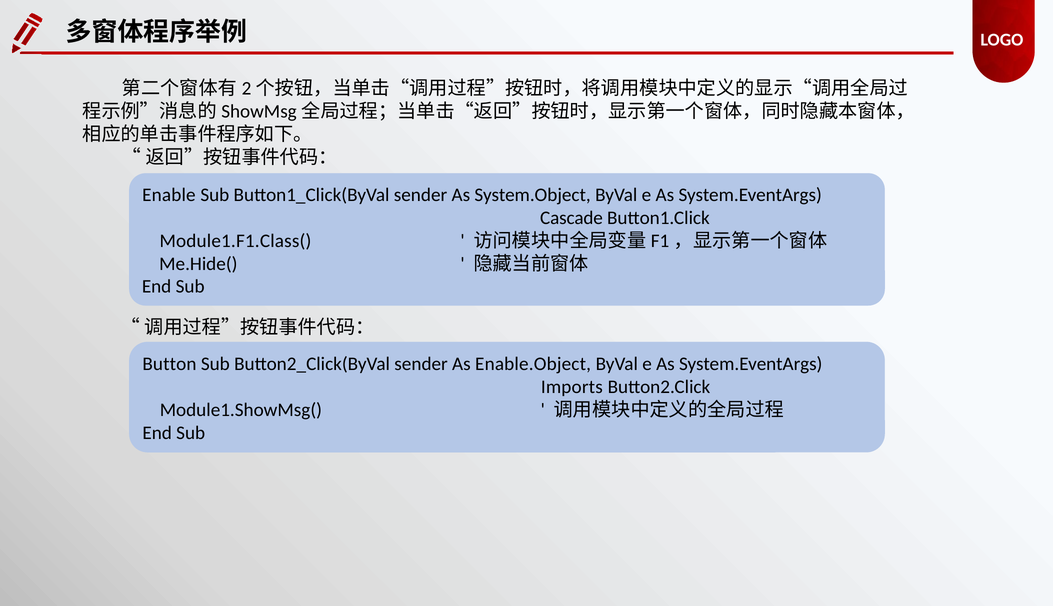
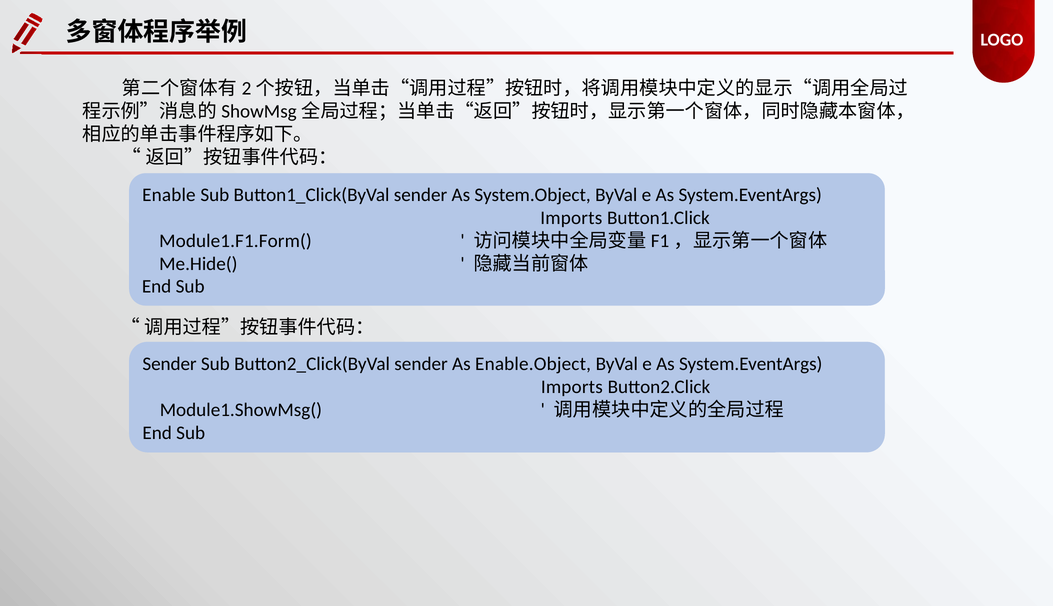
Cascade at (571, 218): Cascade -> Imports
Module1.F1.Class(: Module1.F1.Class( -> Module1.F1.Form(
Button at (169, 364): Button -> Sender
